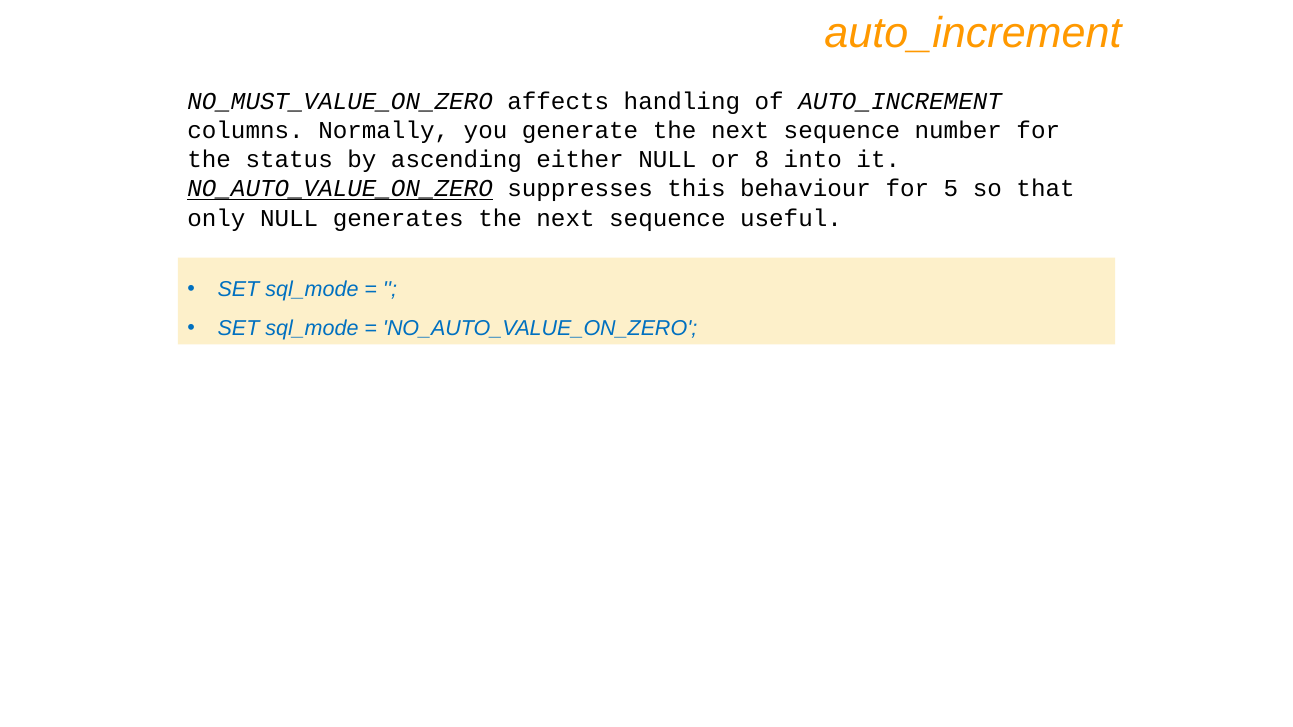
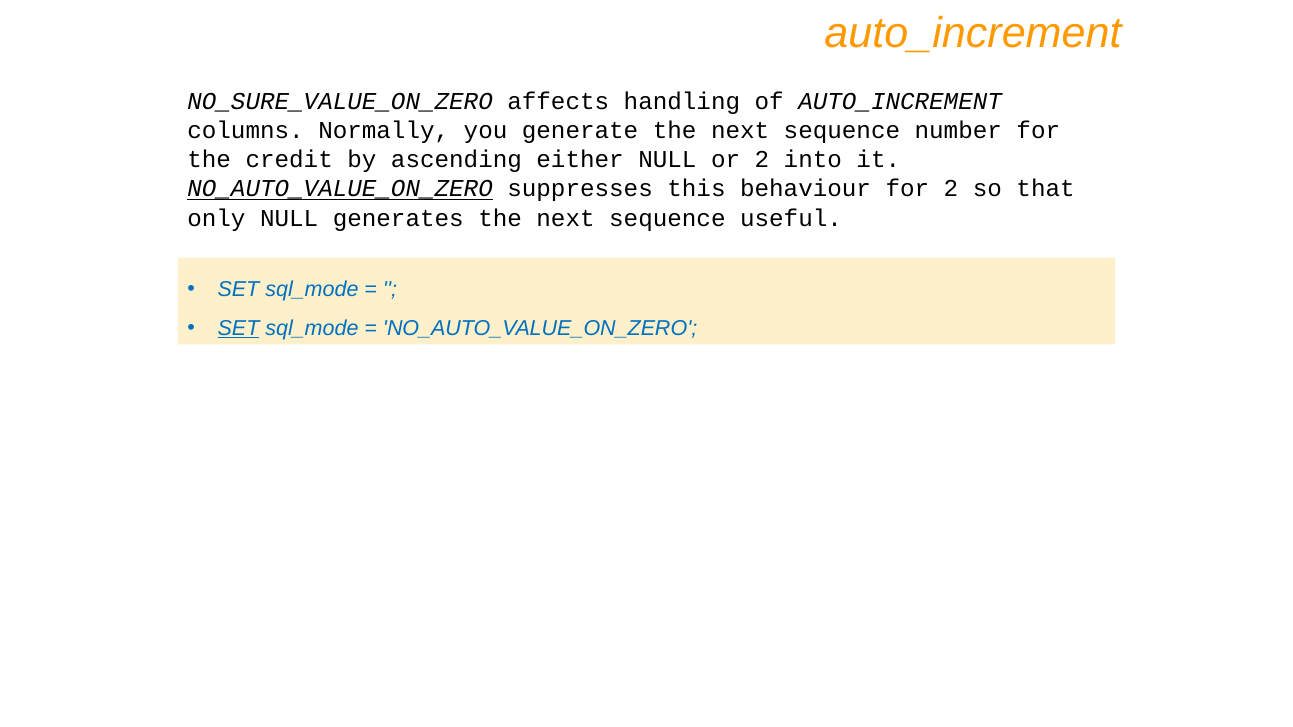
NO_MUST_VALUE_ON_ZERO: NO_MUST_VALUE_ON_ZERO -> NO_SURE_VALUE_ON_ZERO
status: status -> credit
or 8: 8 -> 2
for 5: 5 -> 2
SET at (239, 328) underline: none -> present
